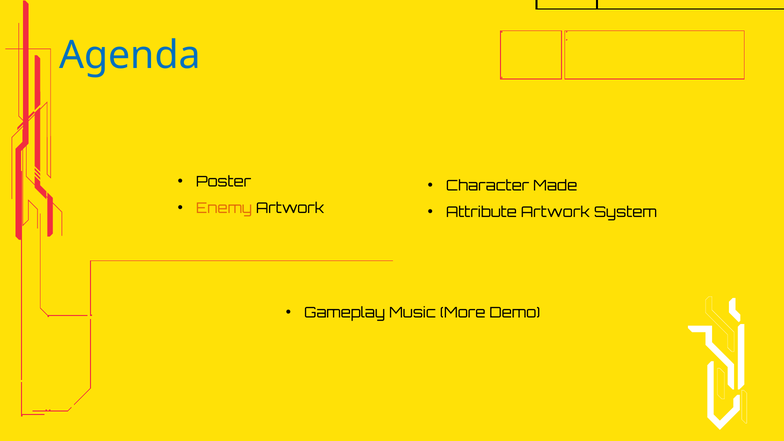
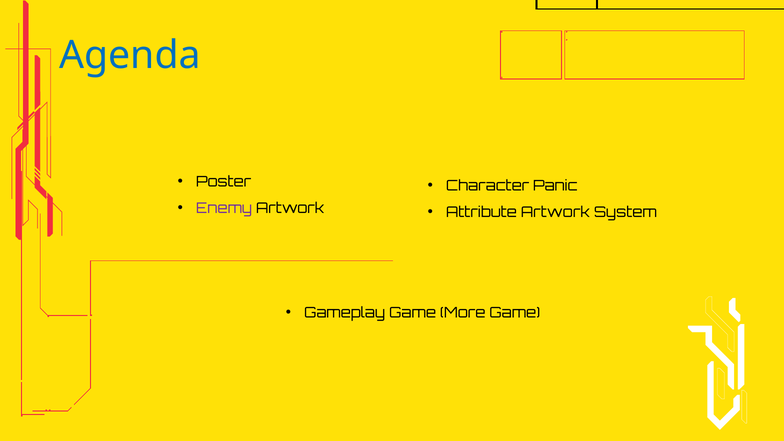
Made: Made -> Panic
Enemy colour: orange -> purple
Gameplay Music: Music -> Game
More Demo: Demo -> Game
